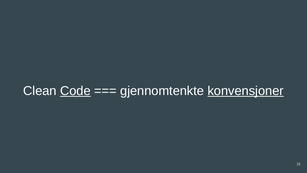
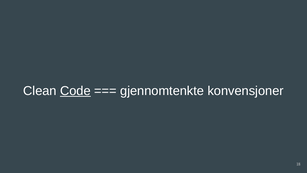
konvensjoner underline: present -> none
